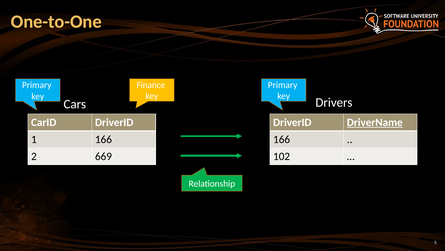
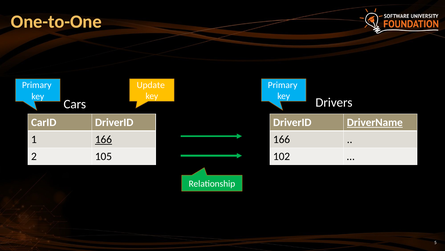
Finance: Finance -> Update
166 at (103, 139) underline: none -> present
669: 669 -> 105
